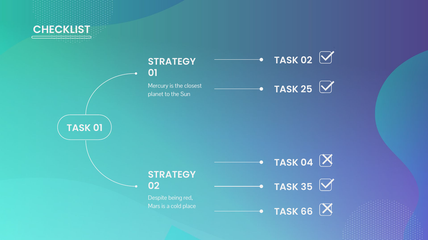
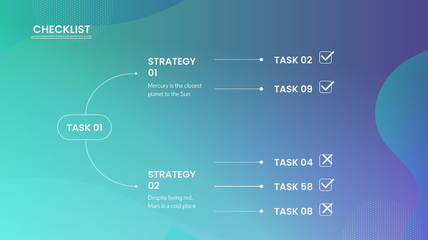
25: 25 -> 09
35: 35 -> 58
66: 66 -> 08
